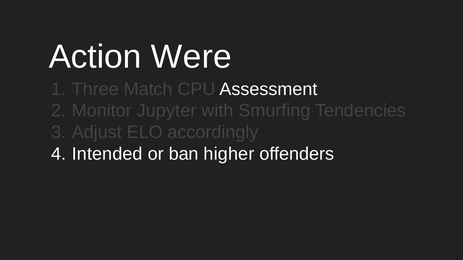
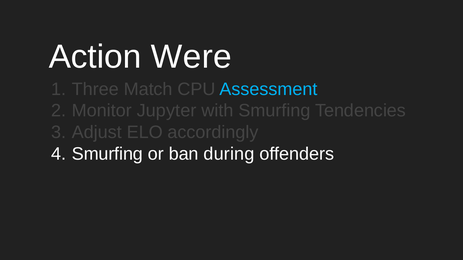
Assessment colour: white -> light blue
Intended at (107, 154): Intended -> Smurfing
higher: higher -> during
